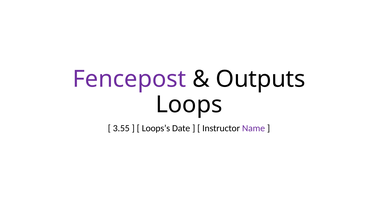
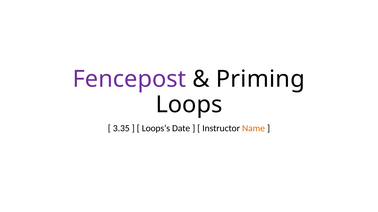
Outputs: Outputs -> Priming
3.55: 3.55 -> 3.35
Name colour: purple -> orange
